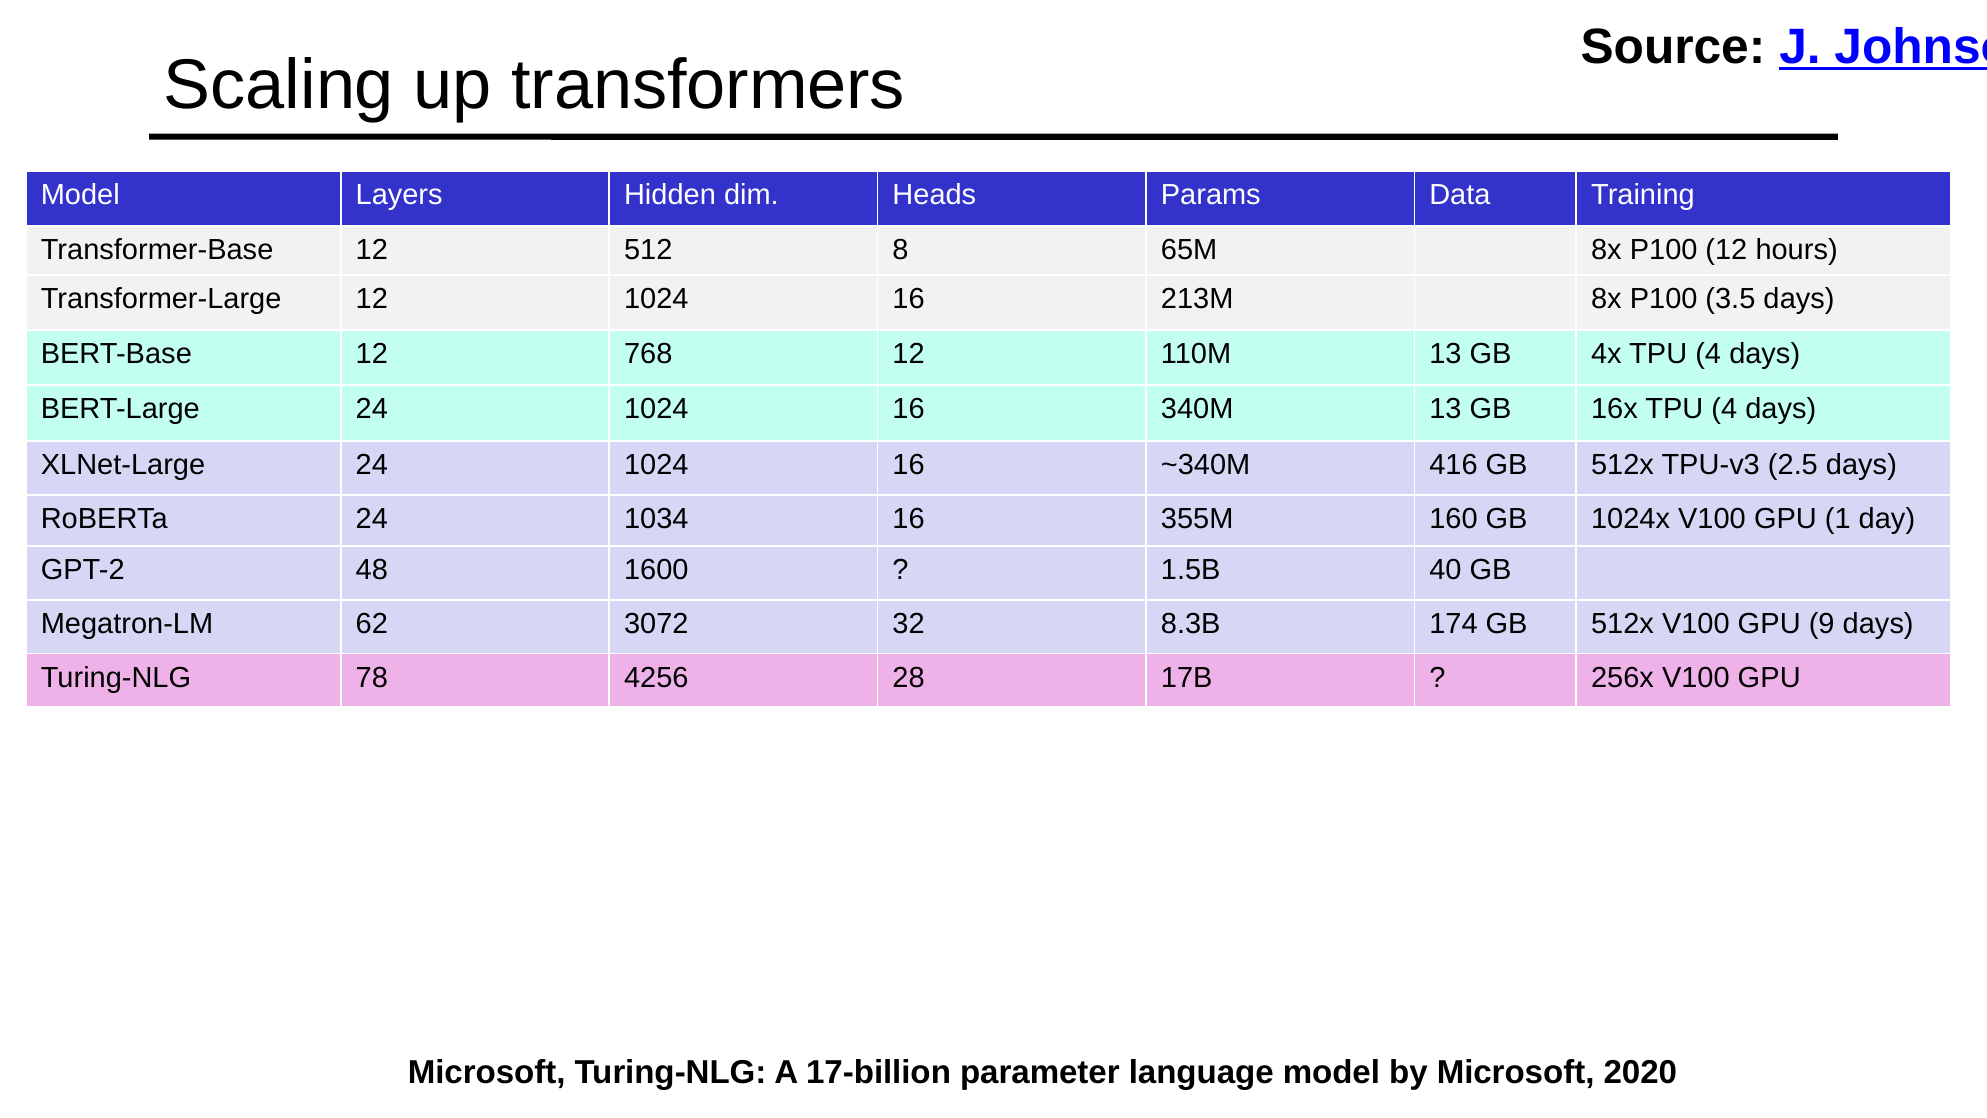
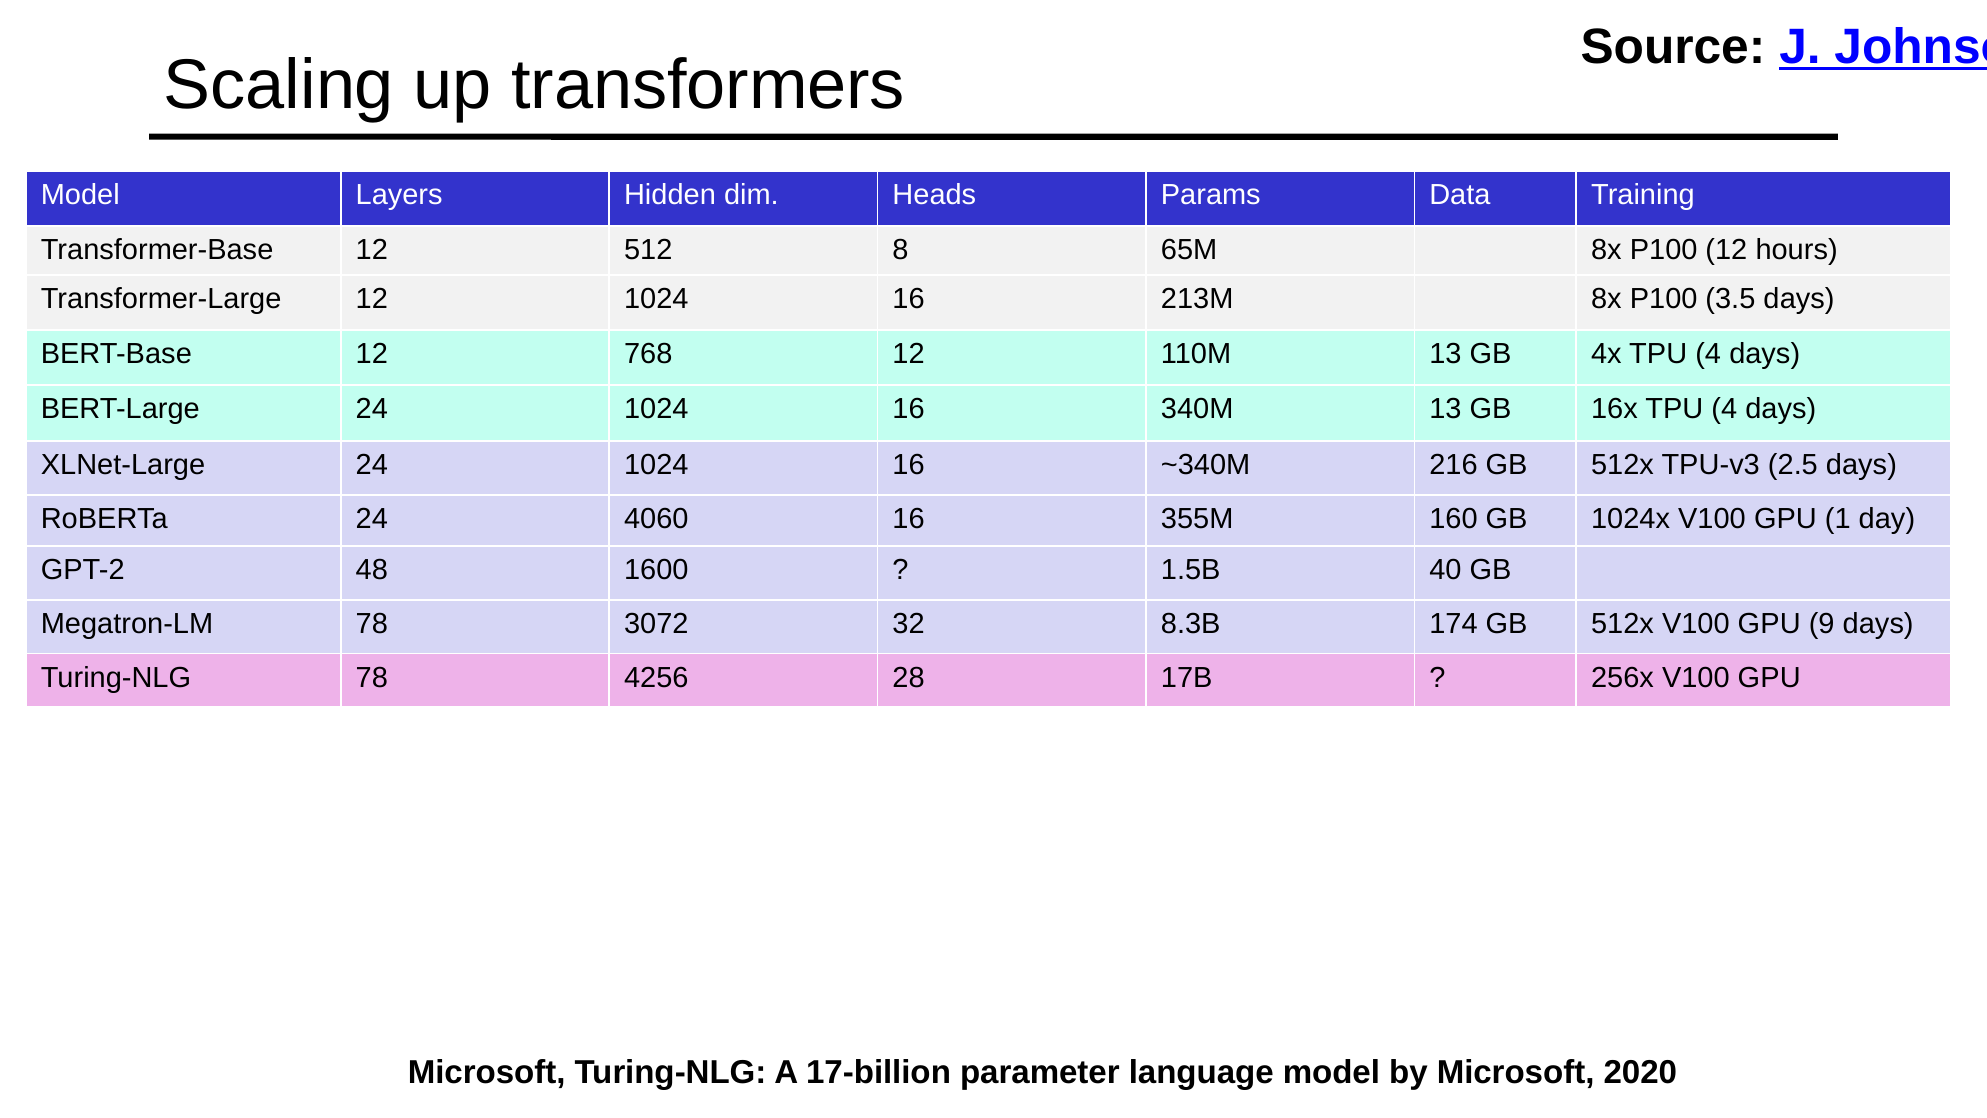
416: 416 -> 216
1034: 1034 -> 4060
Megatron-LM 62: 62 -> 78
